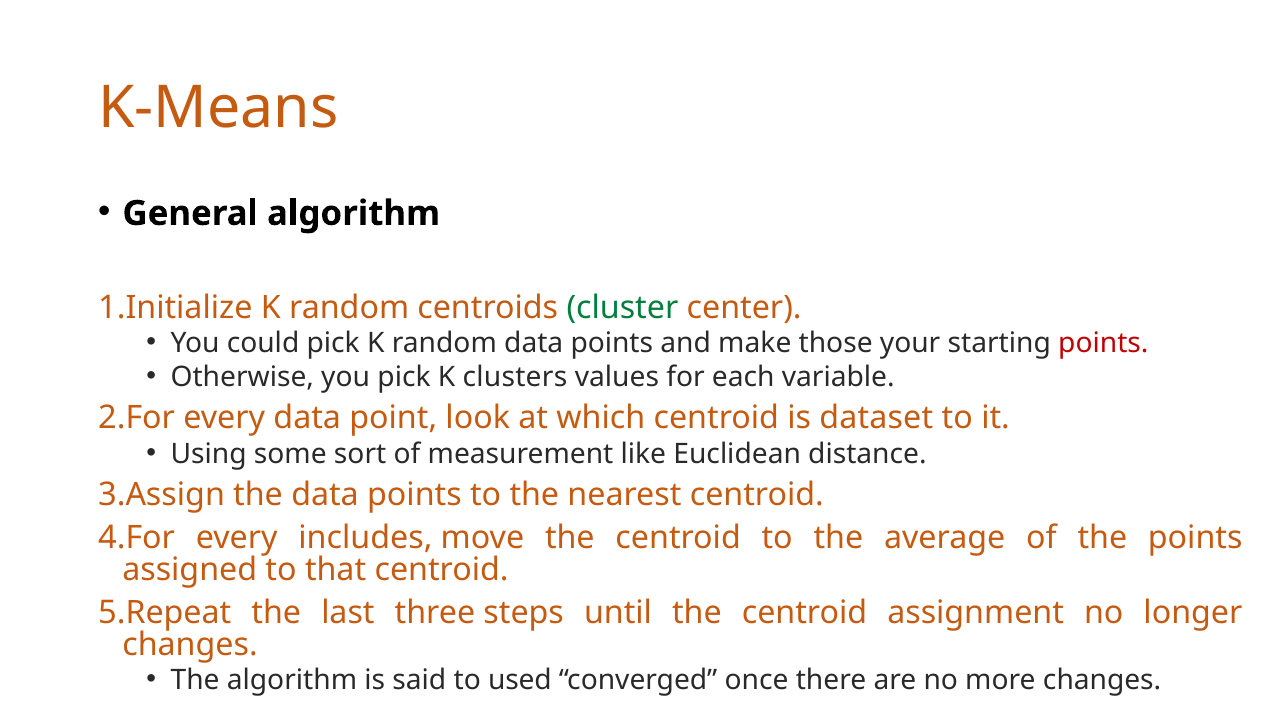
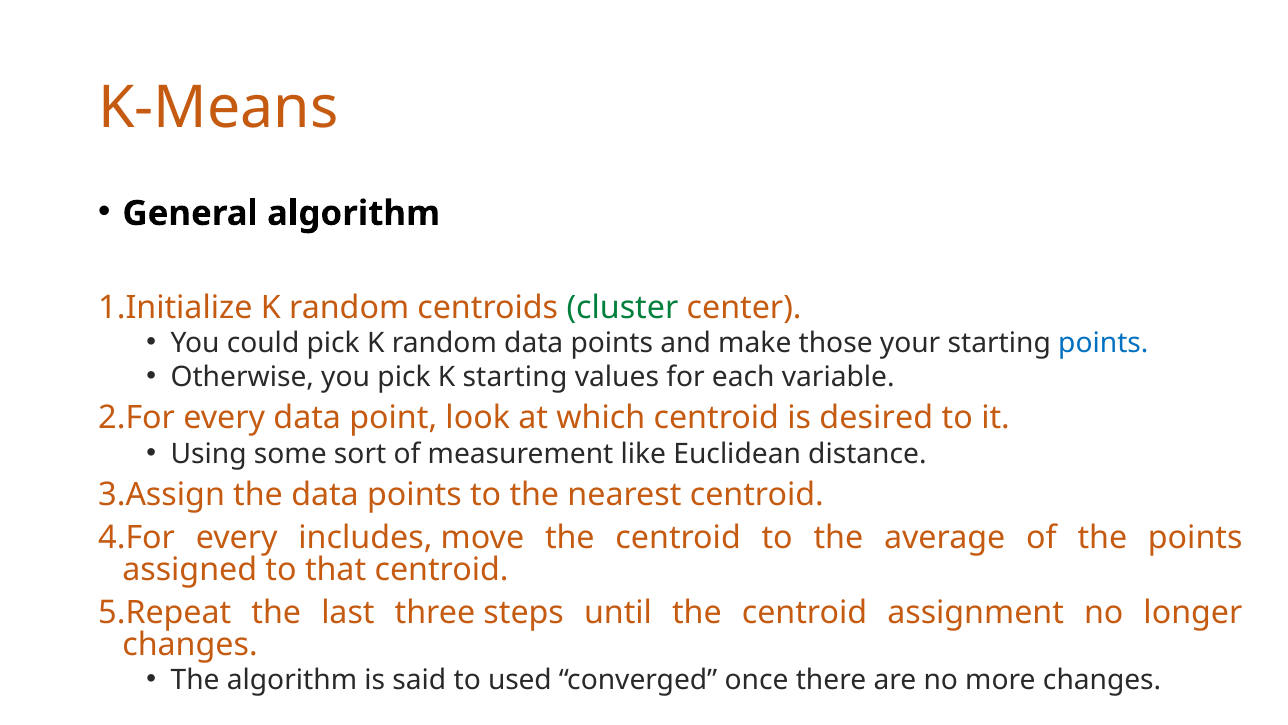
points at (1103, 343) colour: red -> blue
K clusters: clusters -> starting
dataset: dataset -> desired
